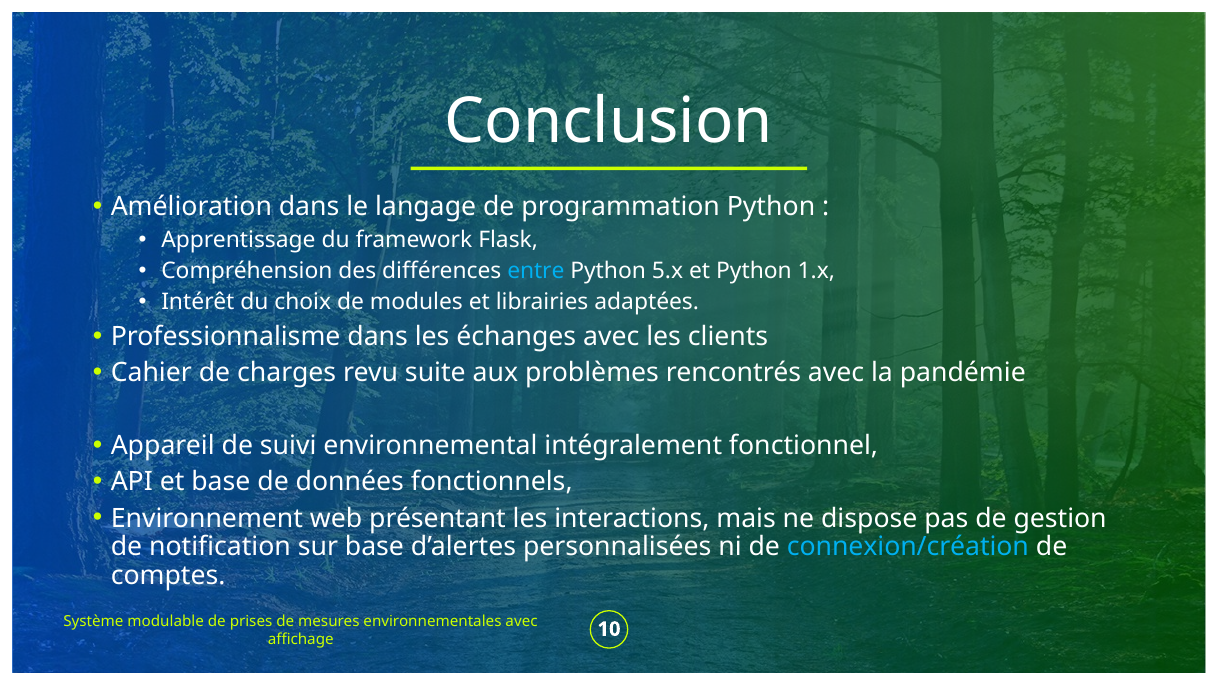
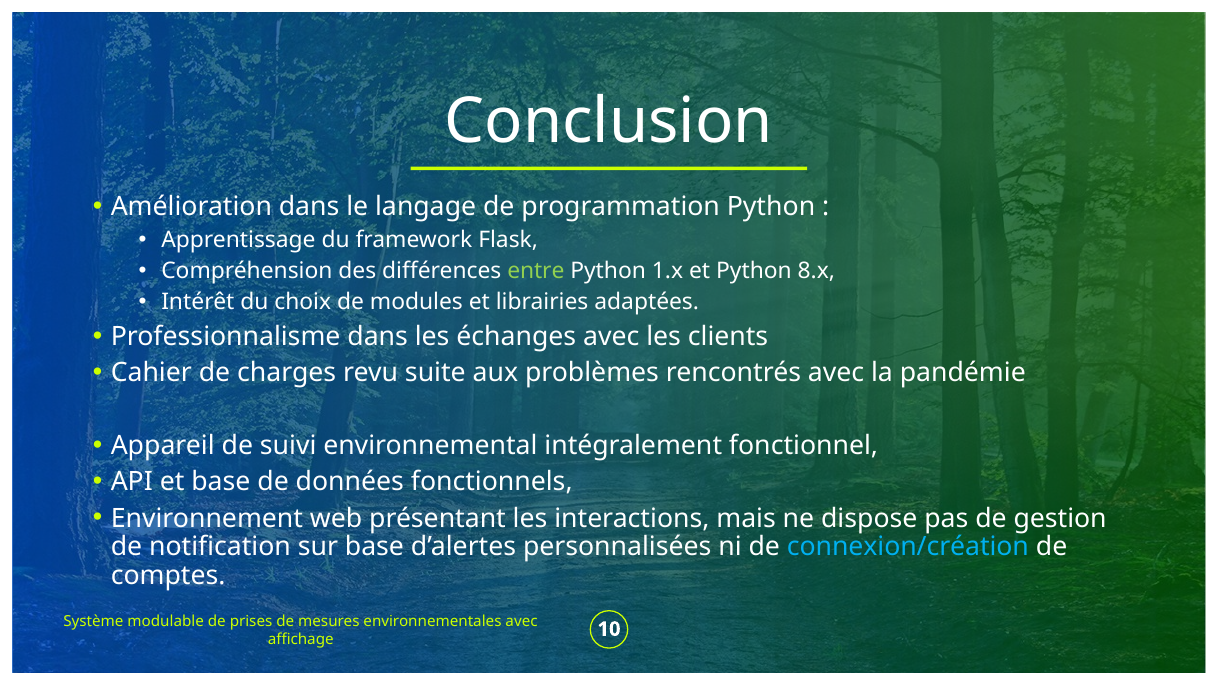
entre colour: light blue -> light green
5.x: 5.x -> 1.x
1.x: 1.x -> 8.x
